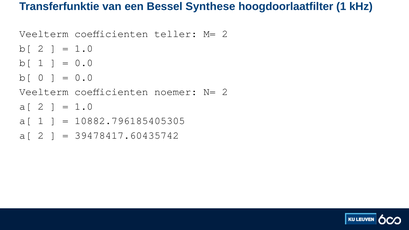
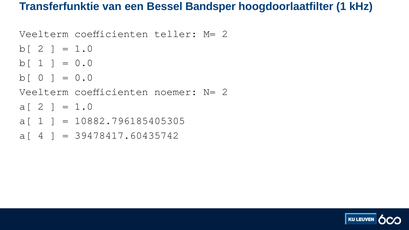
Synthese: Synthese -> Bandsper
2 at (41, 135): 2 -> 4
